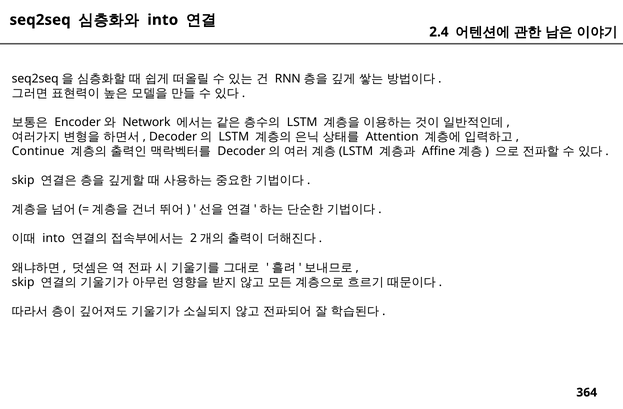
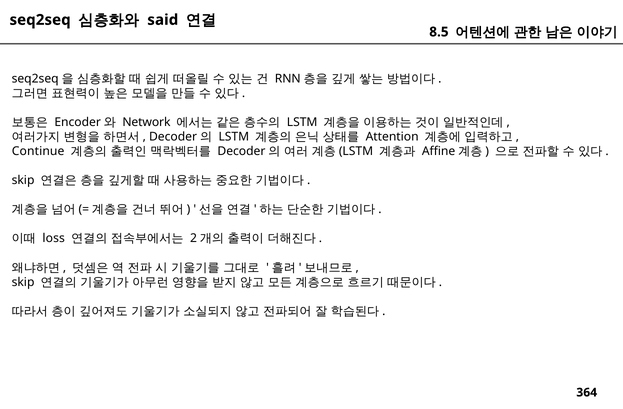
into at (163, 20): into -> said
2.4: 2.4 -> 8.5
into at (54, 239): into -> loss
